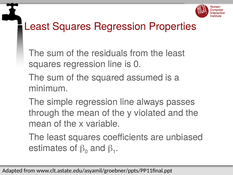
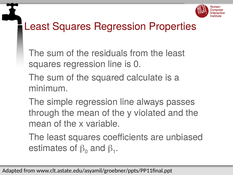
assumed: assumed -> calculate
